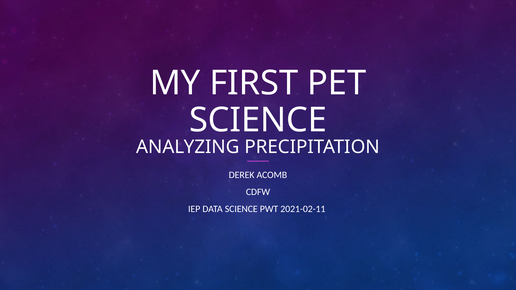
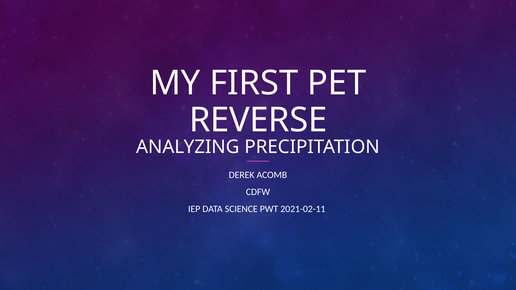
SCIENCE at (258, 120): SCIENCE -> REVERSE
